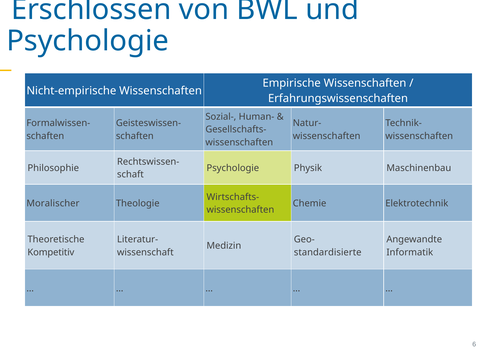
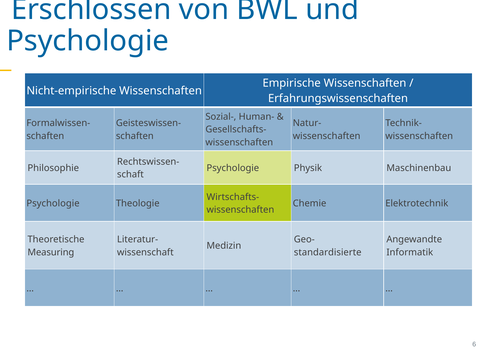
Moralischer at (53, 203): Moralischer -> Psychologie
Kompetitiv: Kompetitiv -> Measuring
